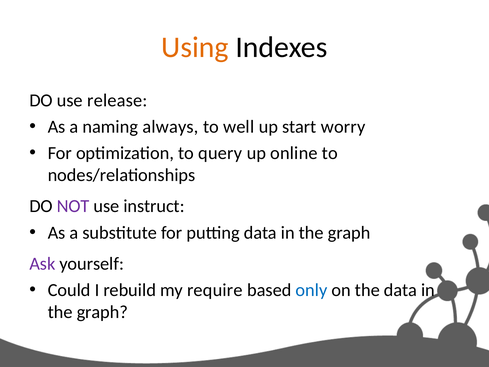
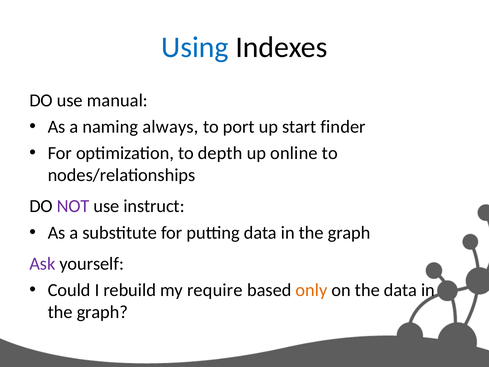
Using colour: orange -> blue
release: release -> manual
well: well -> port
worry: worry -> finder
query: query -> depth
only colour: blue -> orange
